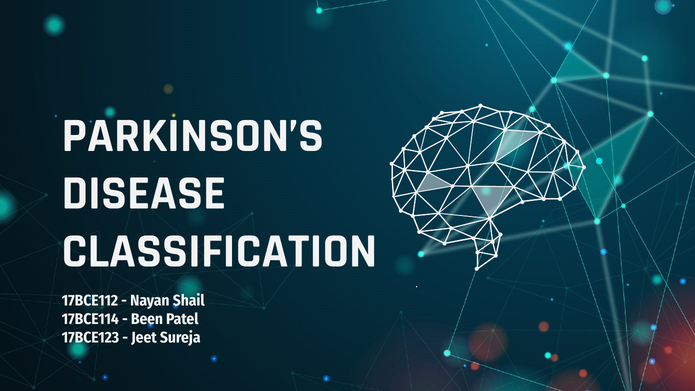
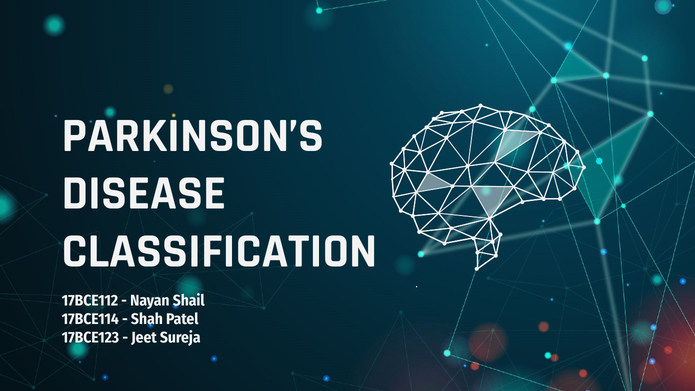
Been: Been -> Shah
